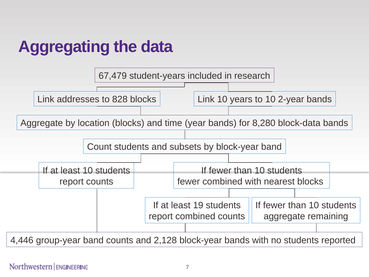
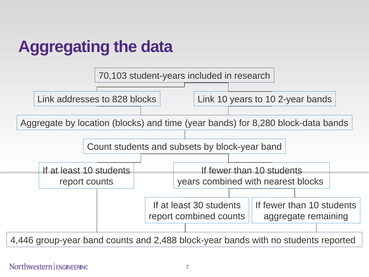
67,479: 67,479 -> 70,103
fewer at (189, 181): fewer -> years
19: 19 -> 30
2,128: 2,128 -> 2,488
